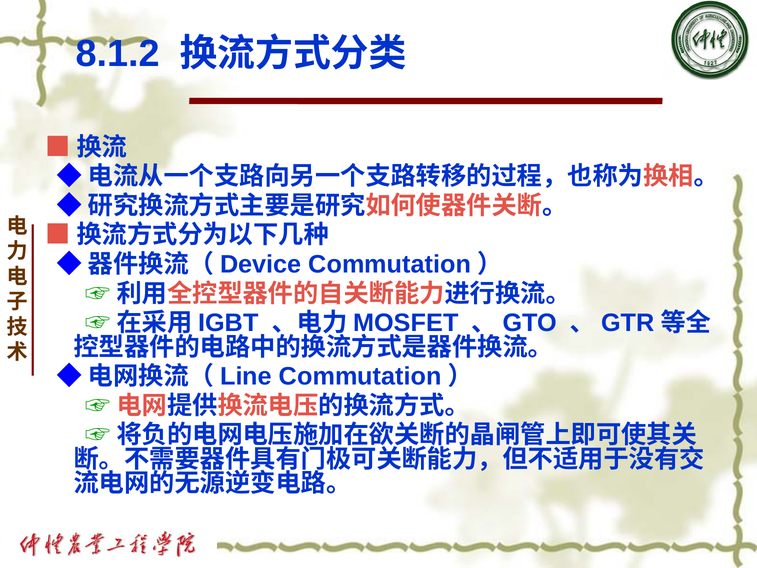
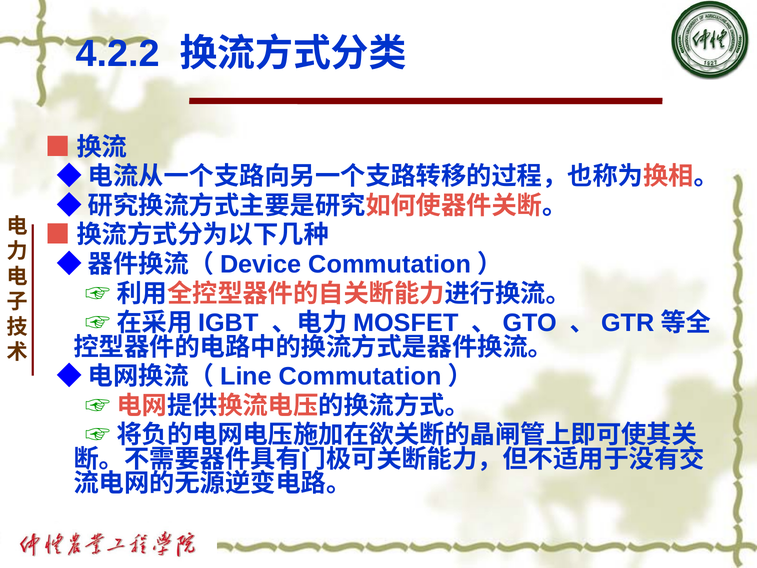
8.1.2: 8.1.2 -> 4.2.2
